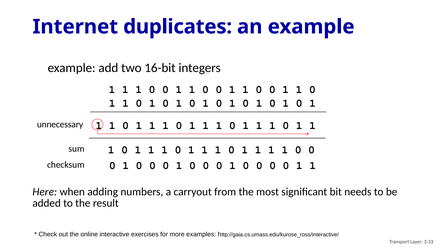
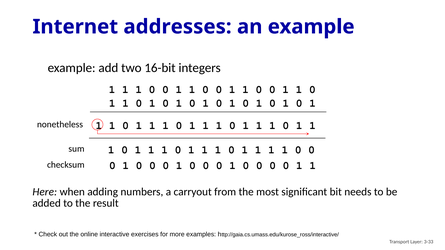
duplicates: duplicates -> addresses
unnecessary: unnecessary -> nonetheless
